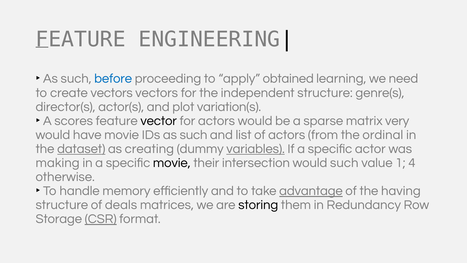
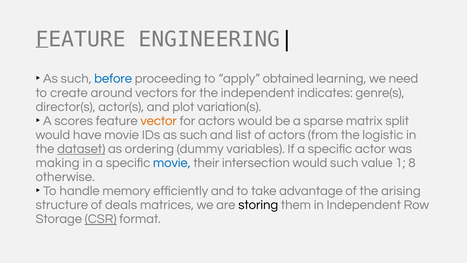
create vectors: vectors -> around
independent structure: structure -> indicates
vector colour: black -> orange
very: very -> split
ordinal: ordinal -> logistic
creating: creating -> ordering
variables underline: present -> none
movie at (172, 163) colour: black -> blue
4: 4 -> 8
advantage underline: present -> none
having: having -> arising
in Redundancy: Redundancy -> Independent
